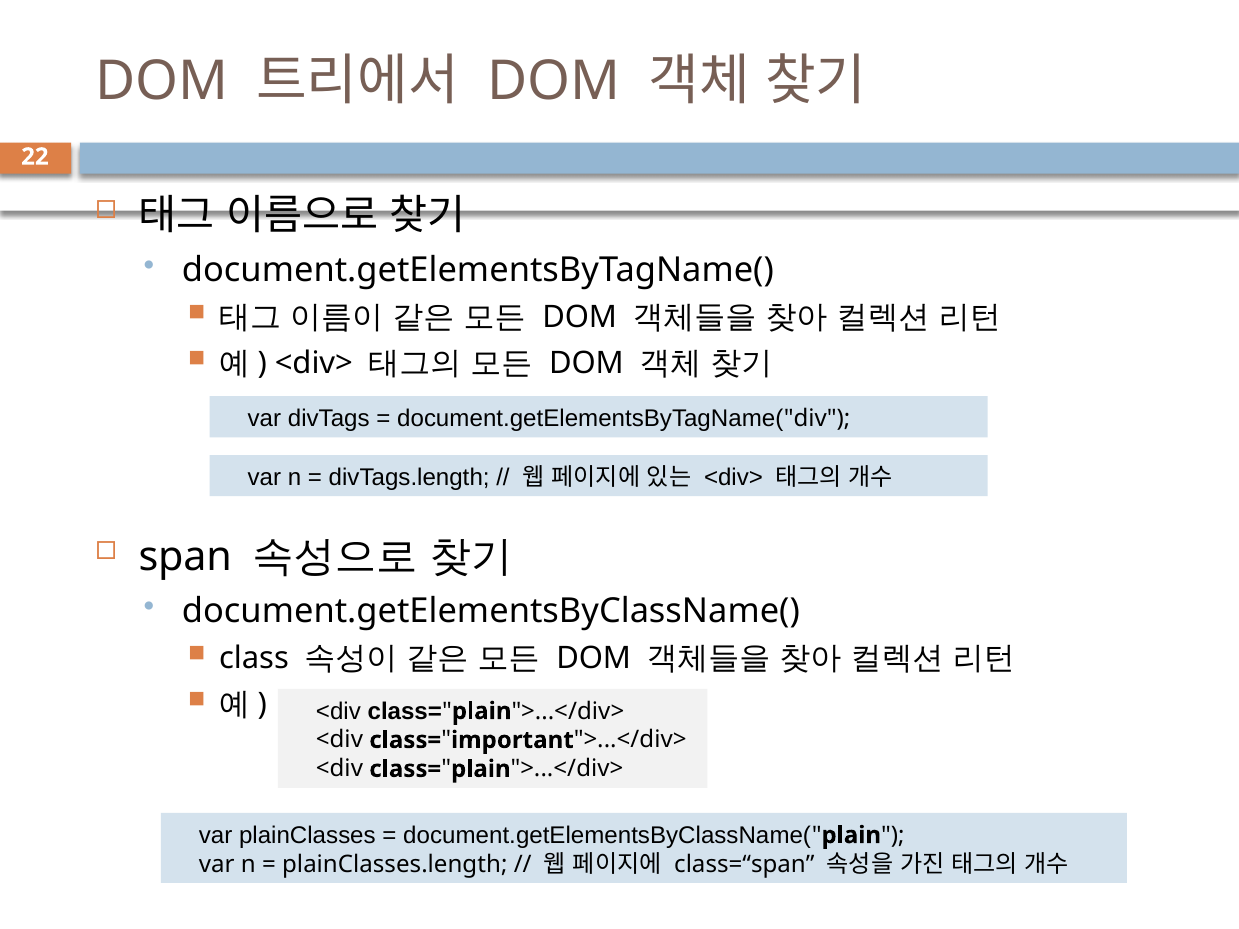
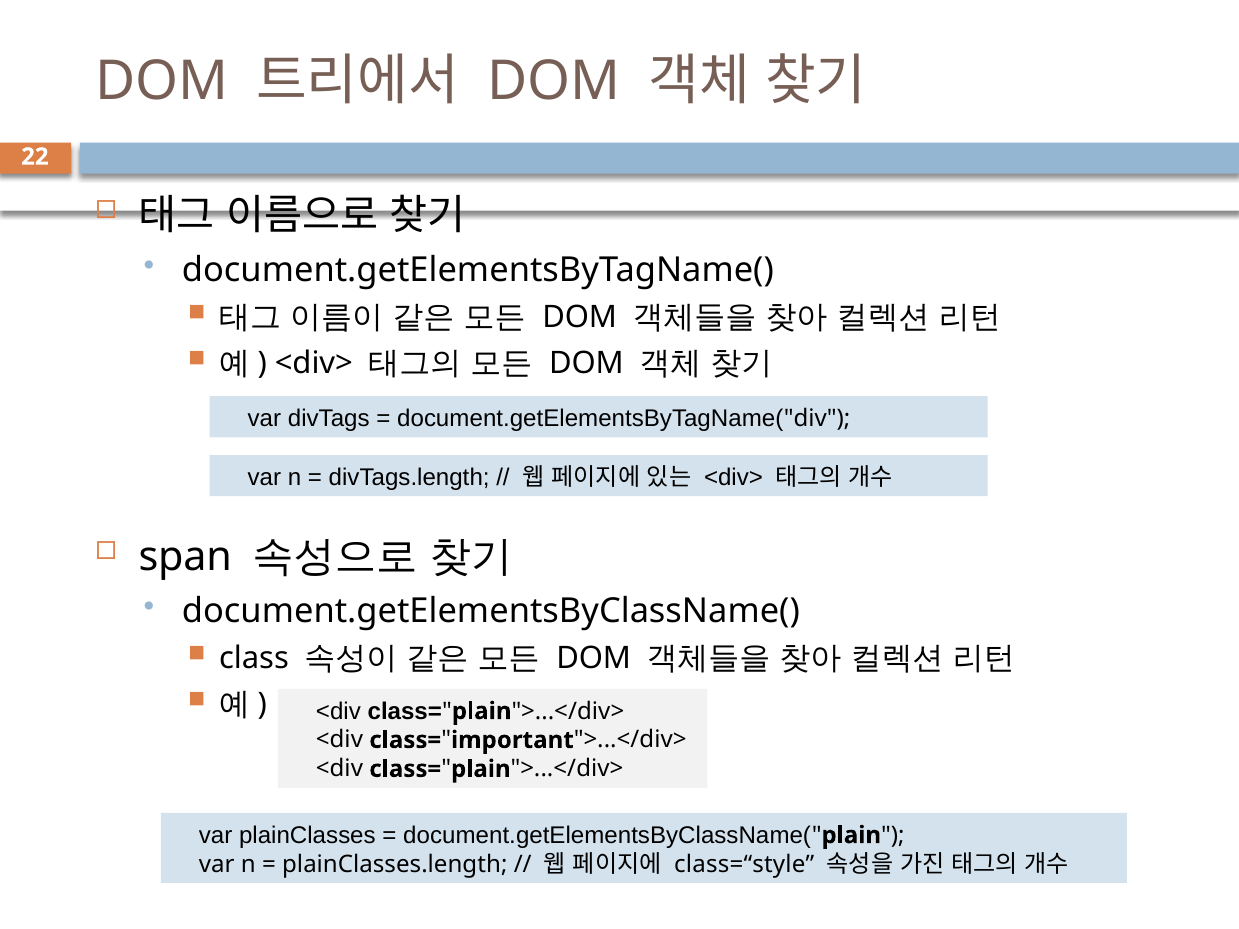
class=“span: class=“span -> class=“style
